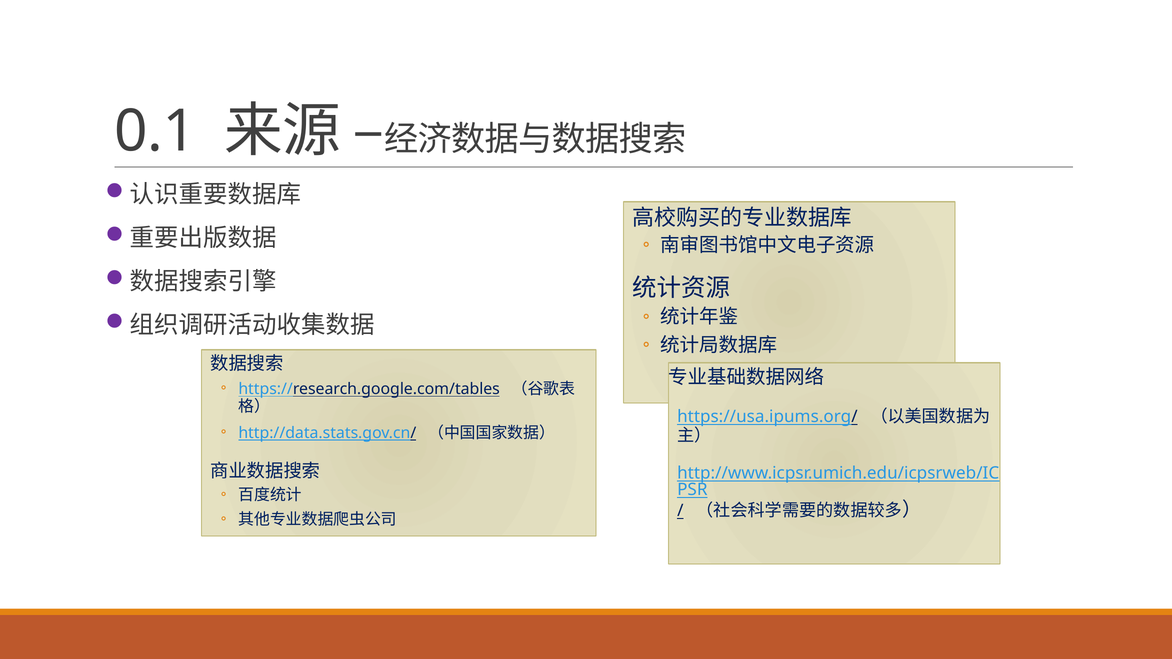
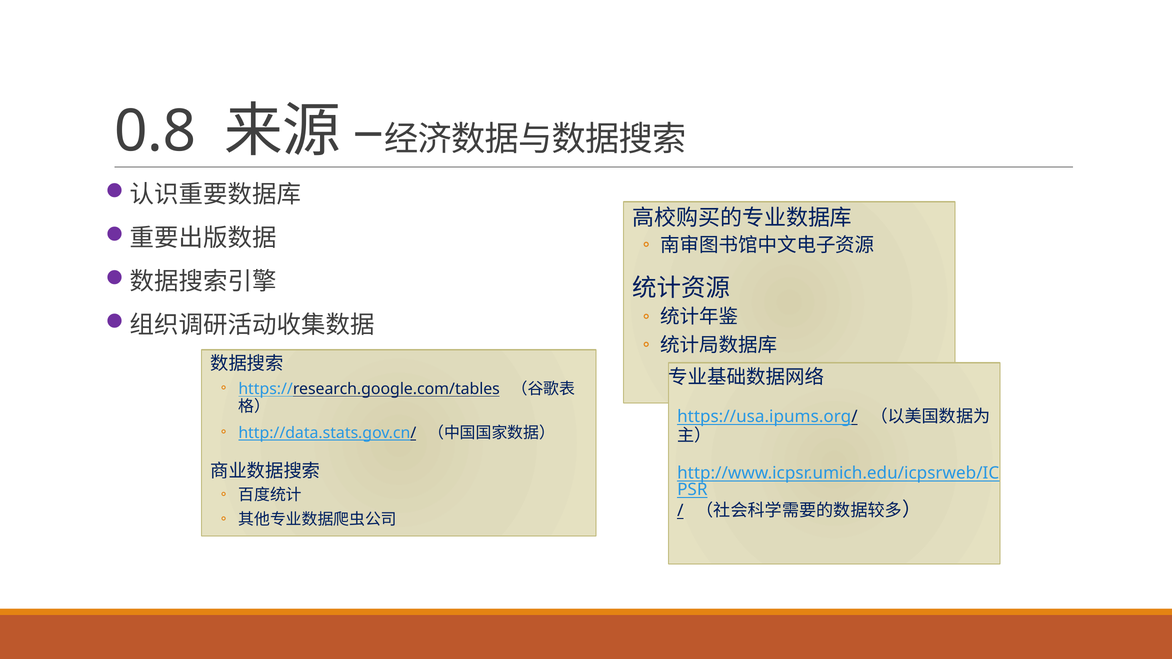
0.1: 0.1 -> 0.8
